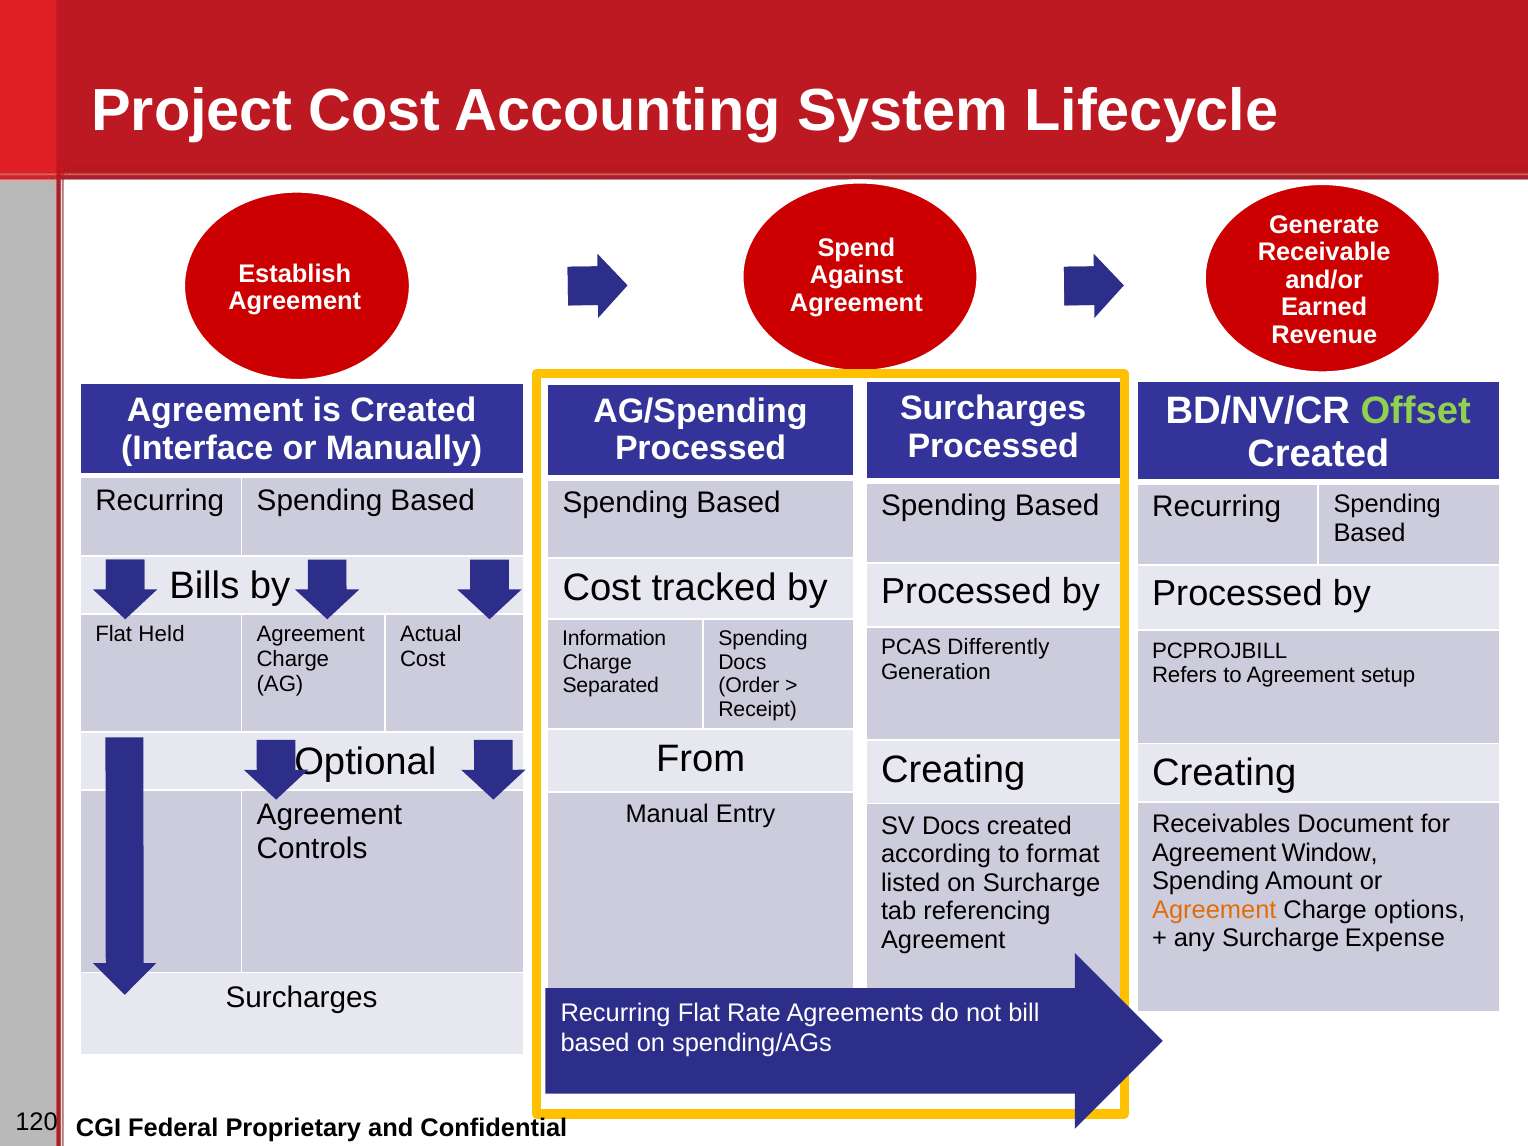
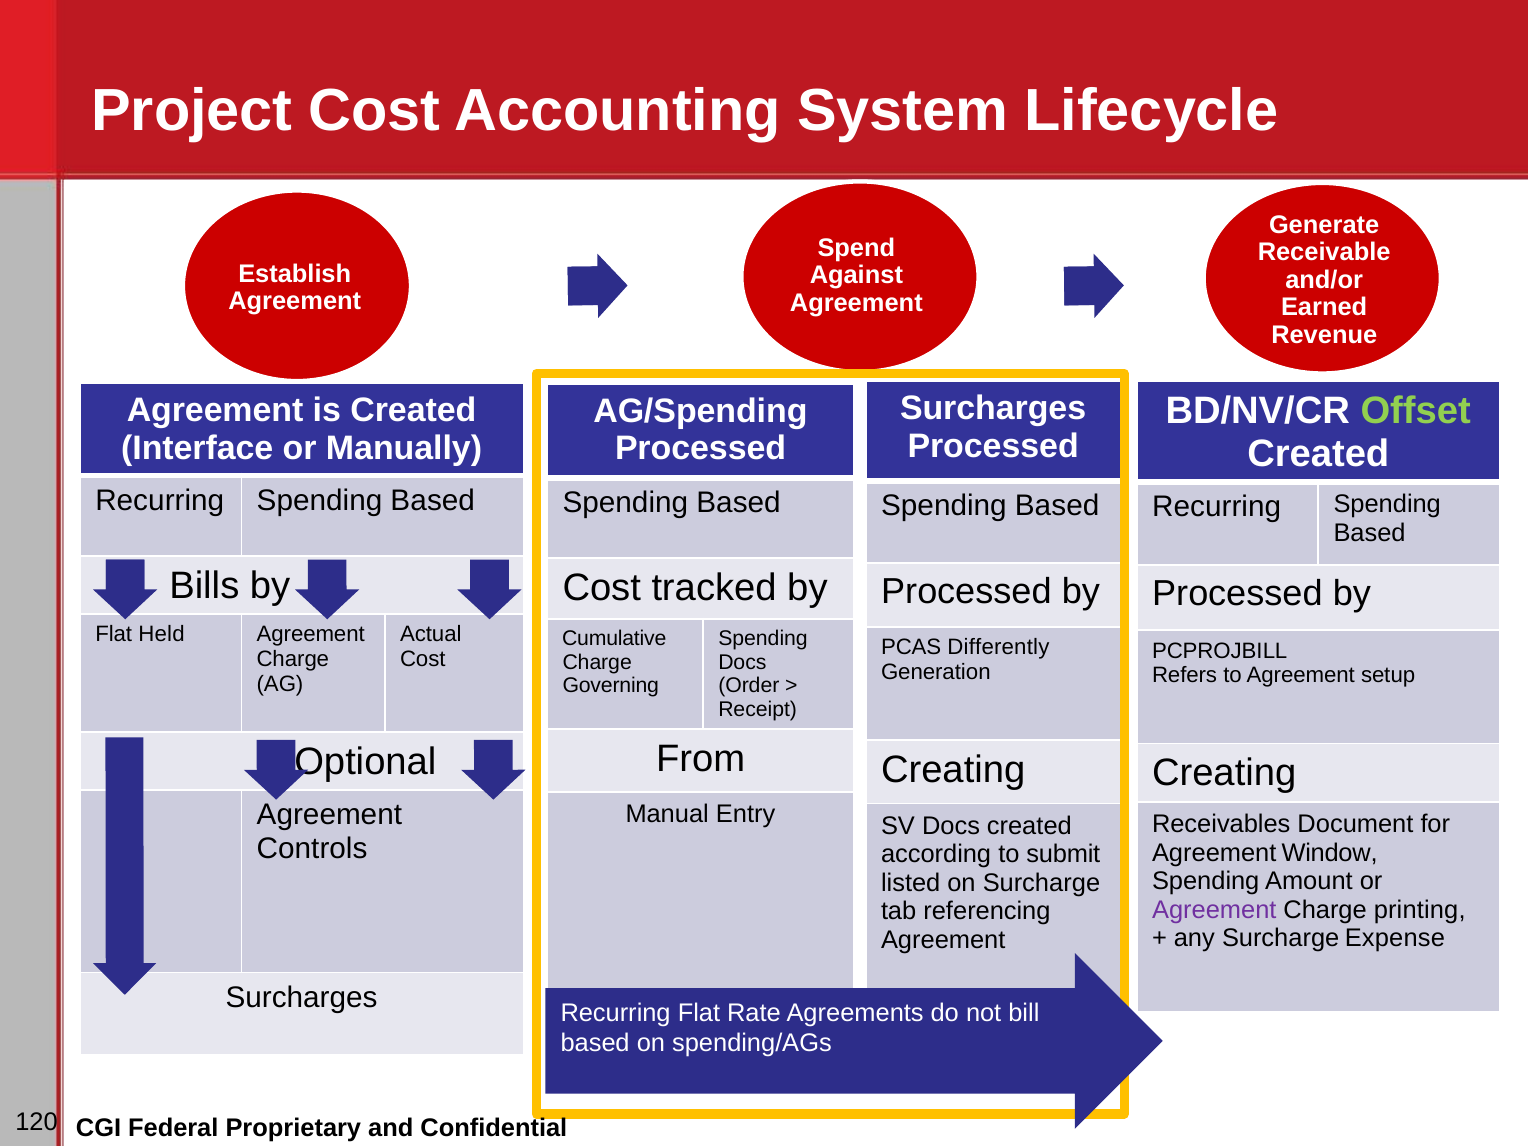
Information: Information -> Cumulative
Separated: Separated -> Governing
format: format -> submit
Agreement at (1214, 910) colour: orange -> purple
options: options -> printing
